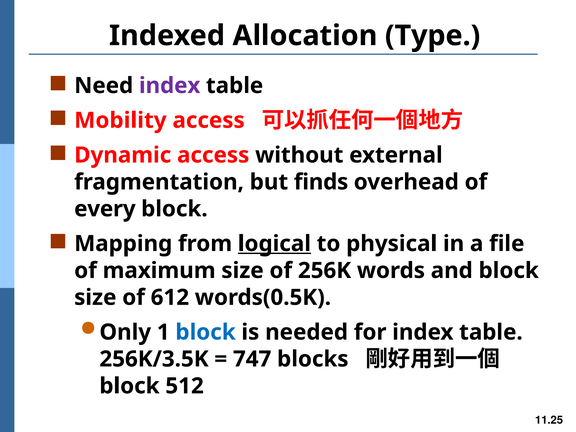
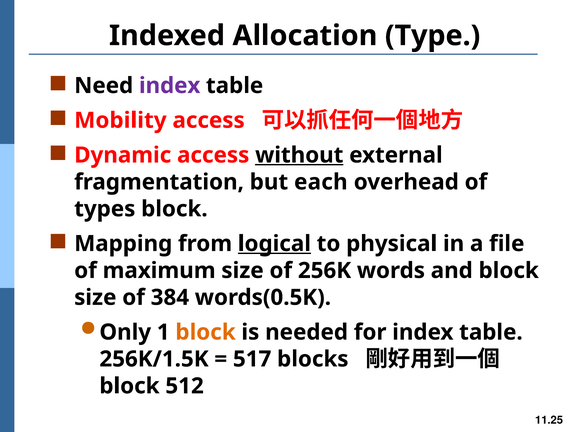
without underline: none -> present
finds: finds -> each
every: every -> types
612: 612 -> 384
block at (206, 332) colour: blue -> orange
256K/3.5K: 256K/3.5K -> 256K/1.5K
747: 747 -> 517
